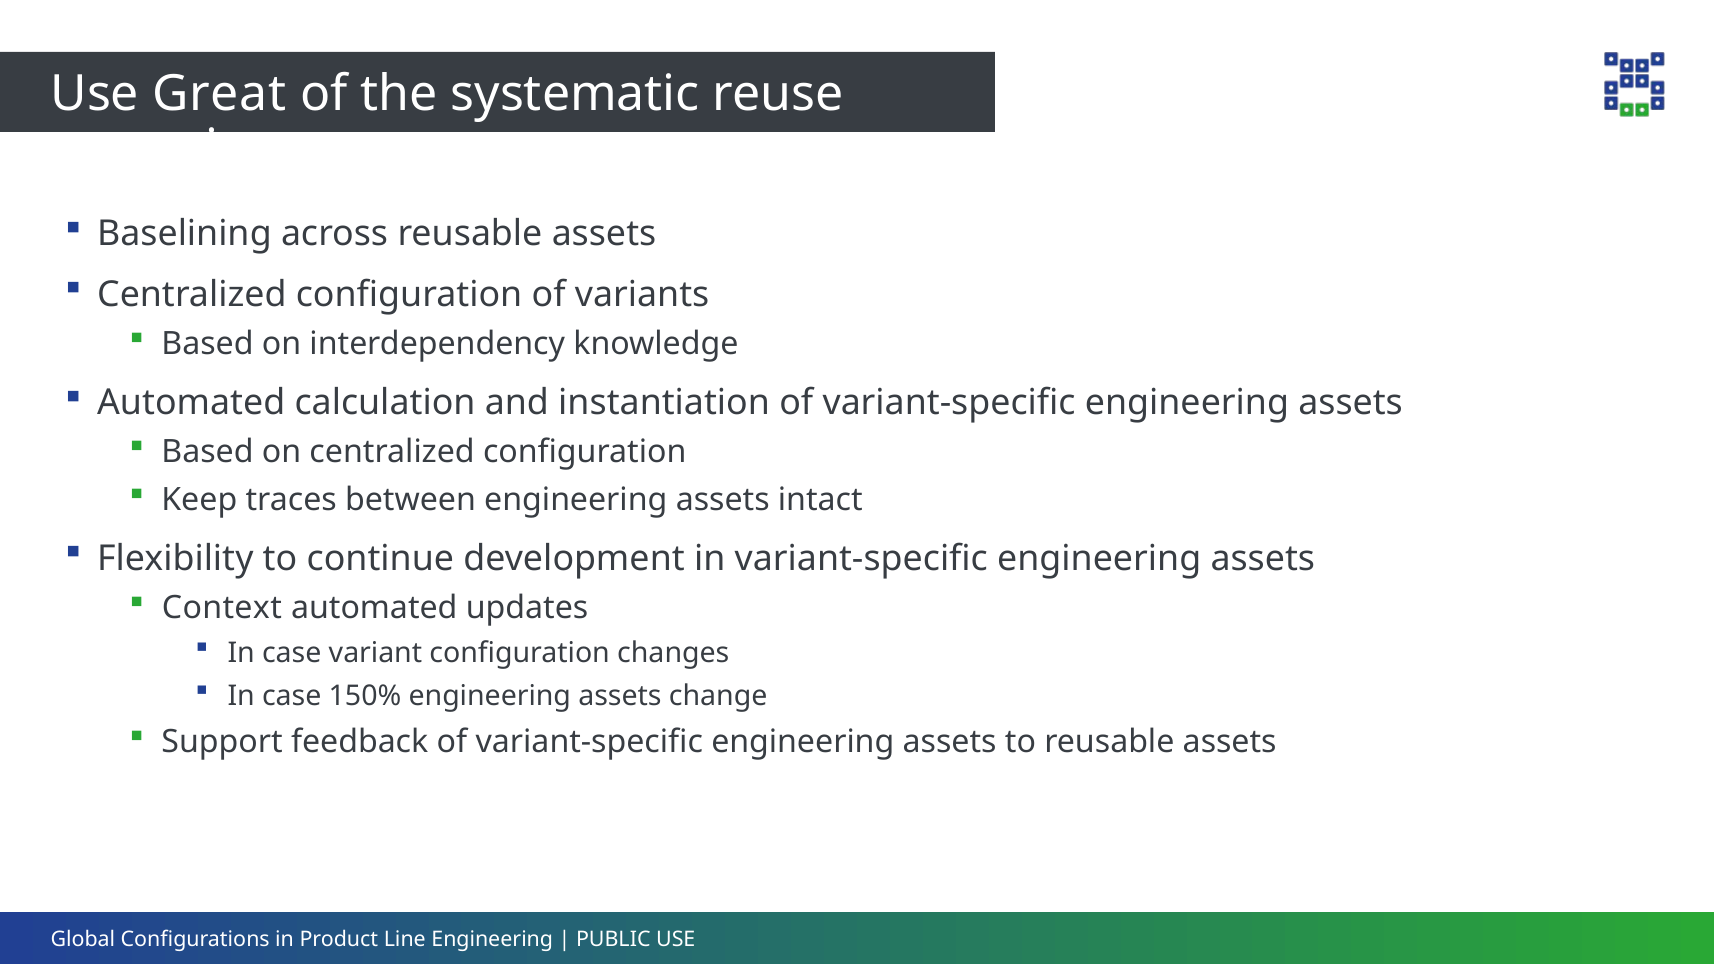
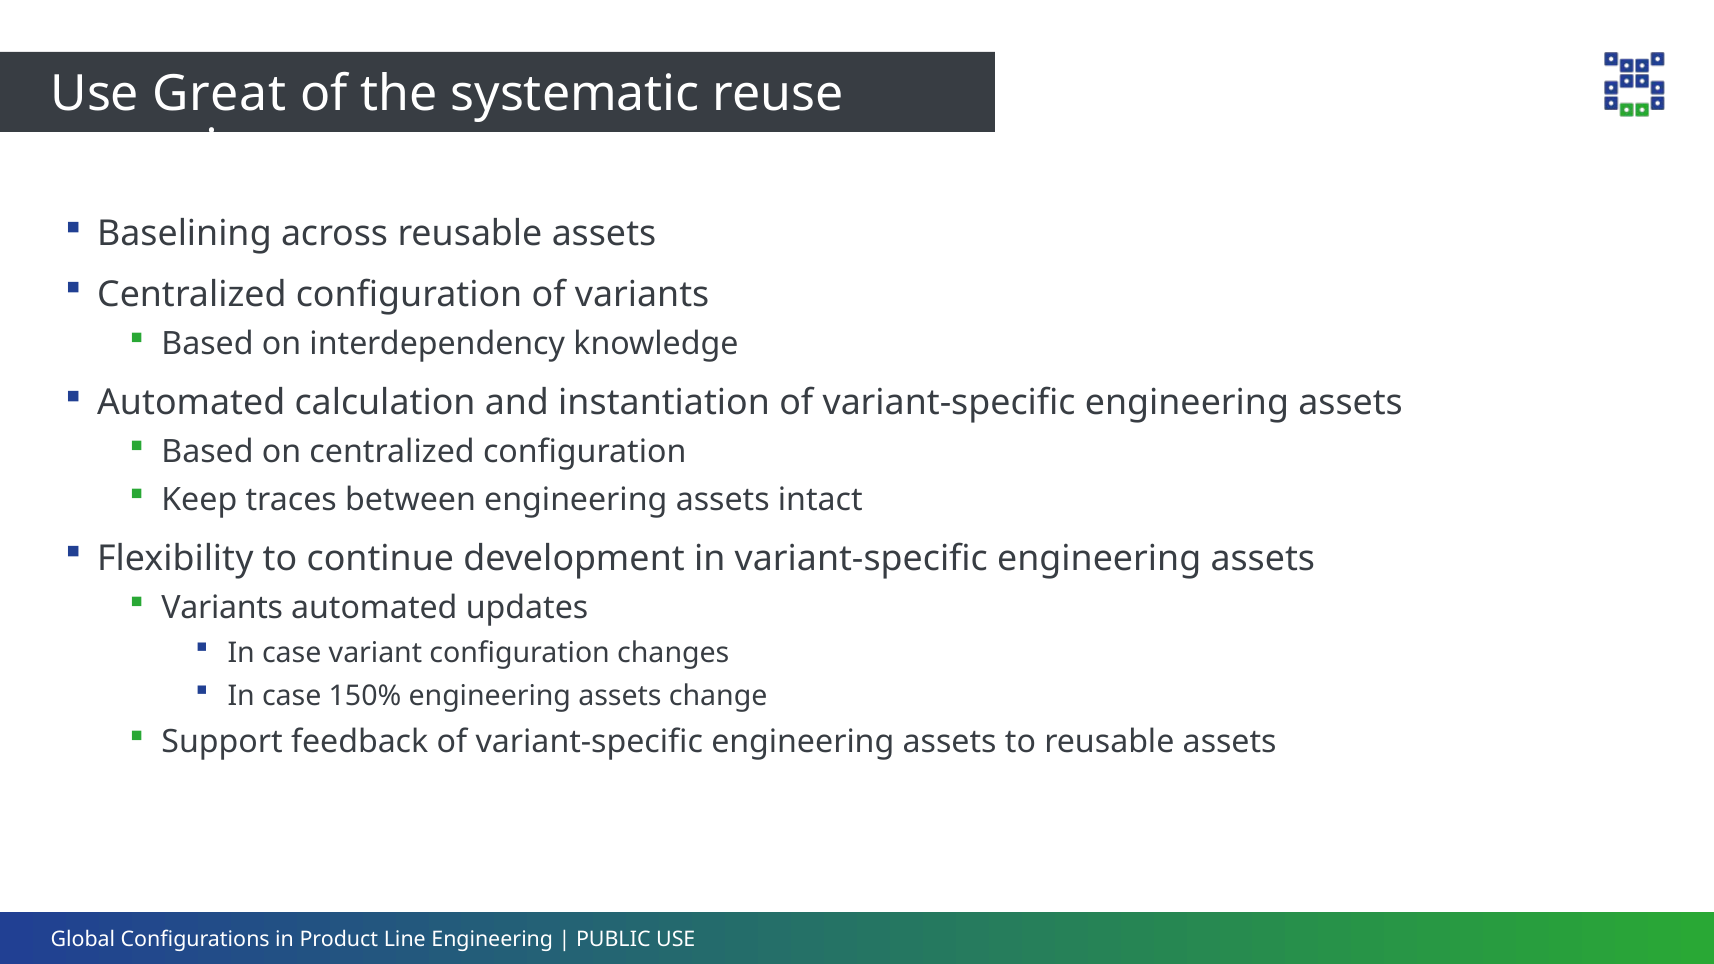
Context at (222, 608): Context -> Variants
